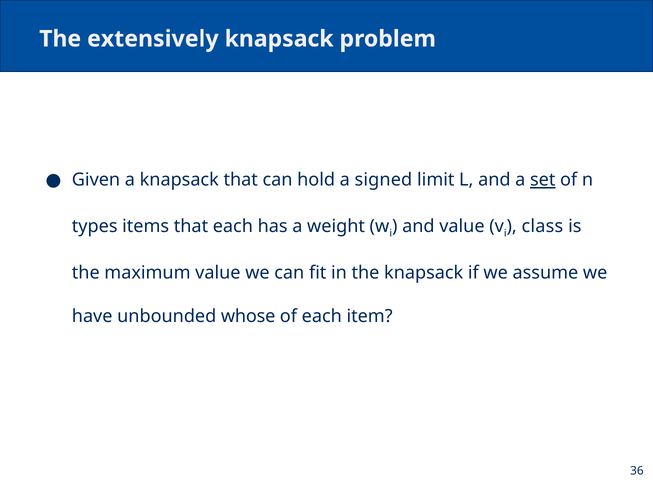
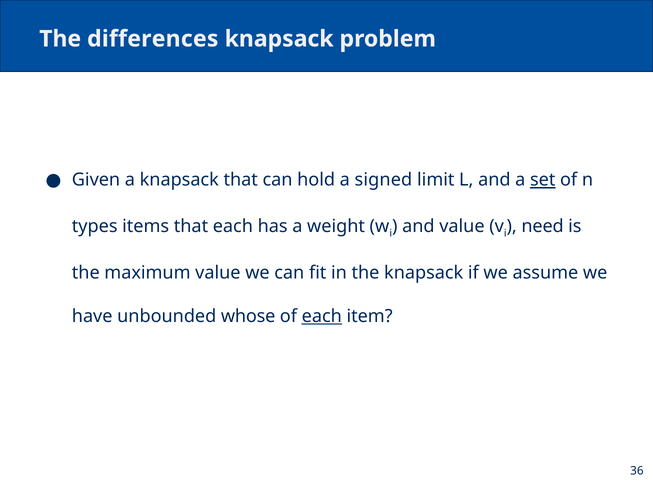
extensively: extensively -> differences
class: class -> need
each at (322, 316) underline: none -> present
